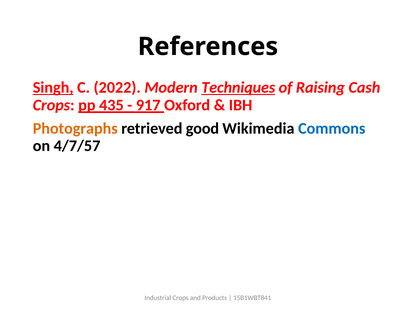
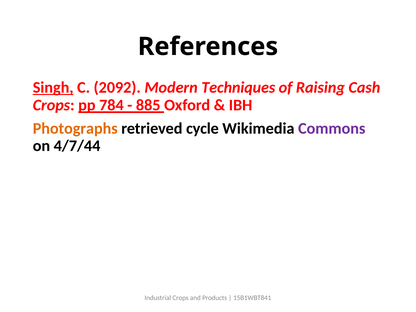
2022: 2022 -> 2092
Techniques underline: present -> none
435: 435 -> 784
917: 917 -> 885
good: good -> cycle
Commons colour: blue -> purple
4/7/57: 4/7/57 -> 4/7/44
